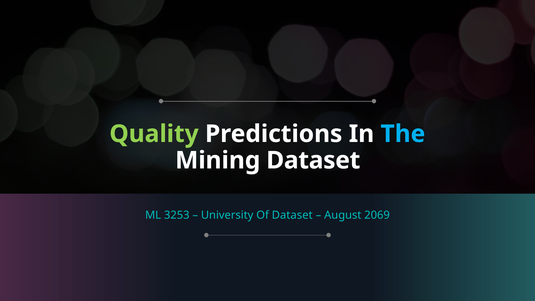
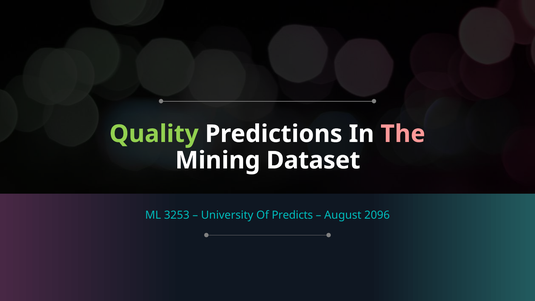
The colour: light blue -> pink
Of Dataset: Dataset -> Predicts
2069: 2069 -> 2096
